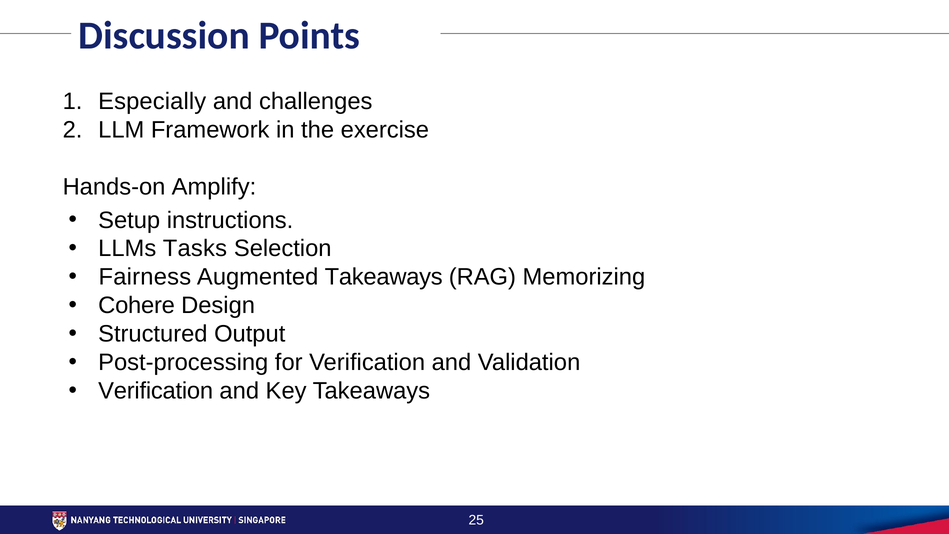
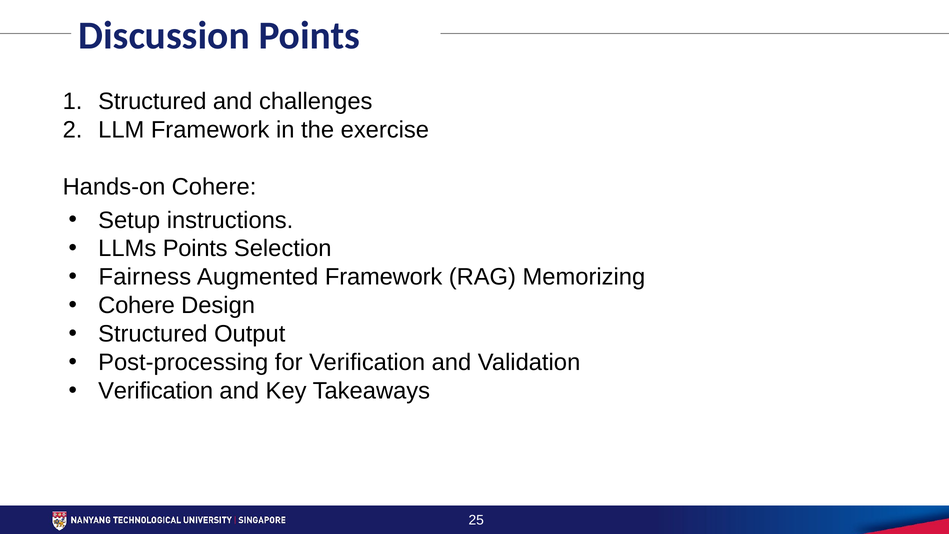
Especially at (152, 101): Especially -> Structured
Hands-on Amplify: Amplify -> Cohere
LLMs Tasks: Tasks -> Points
Augmented Takeaways: Takeaways -> Framework
